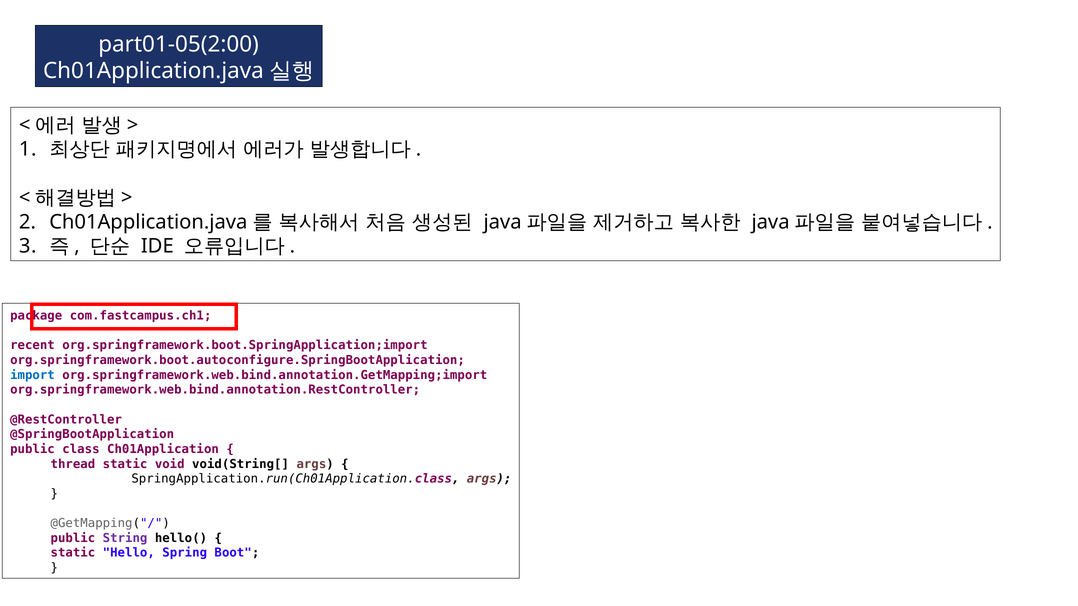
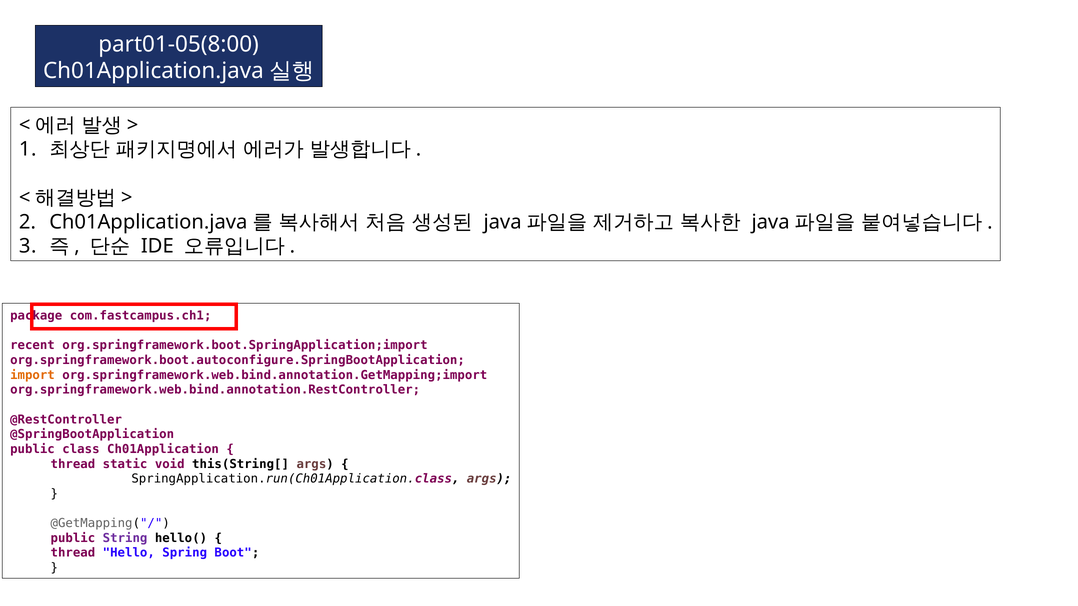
part01-05(2:00: part01-05(2:00 -> part01-05(8:00
import colour: blue -> orange
void(String[: void(String[ -> this(String[
static at (73, 553): static -> thread
